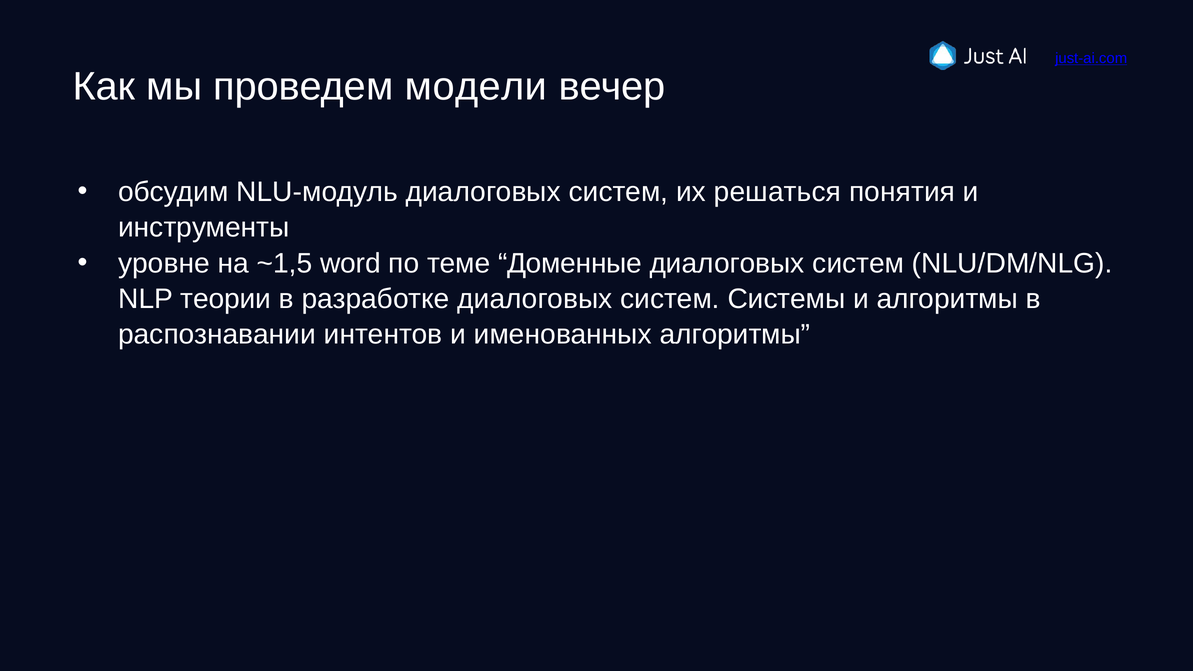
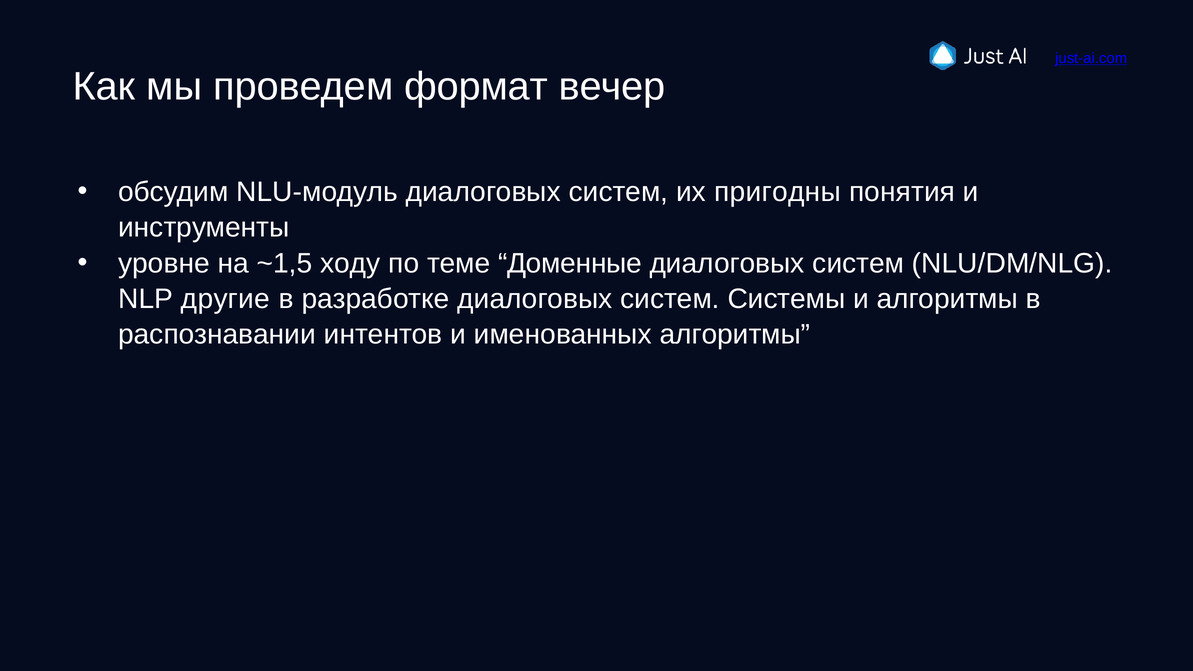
модели: модели -> формат
решаться: решаться -> пригодны
word: word -> ходу
теории: теории -> другие
